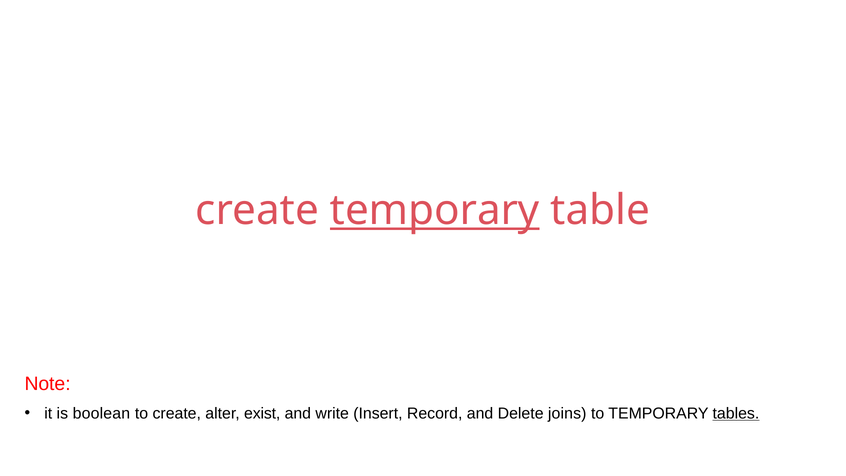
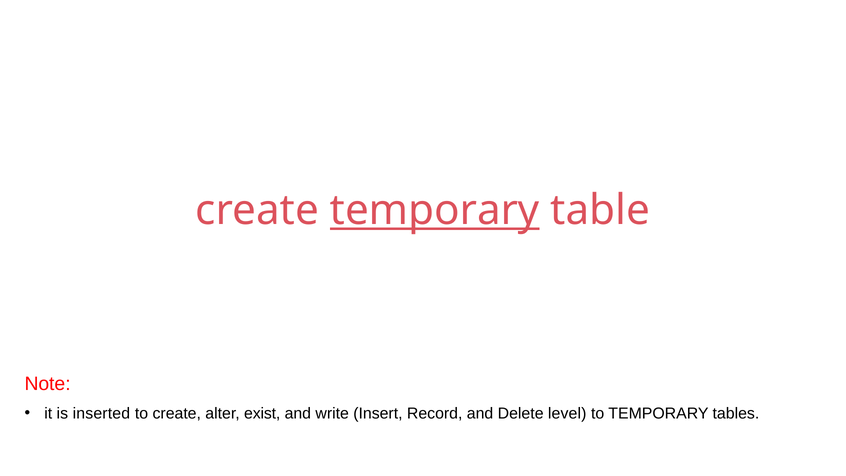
boolean: boolean -> inserted
joins: joins -> level
tables underline: present -> none
